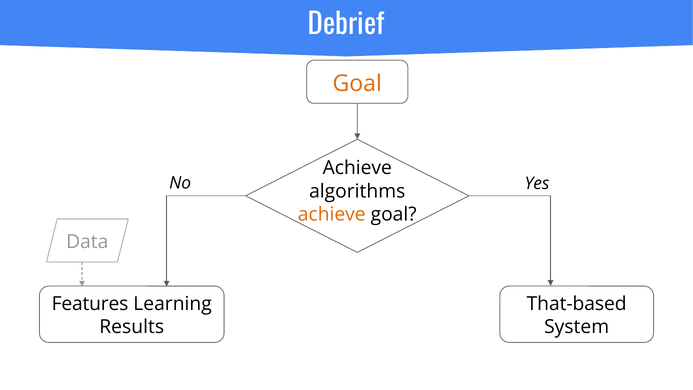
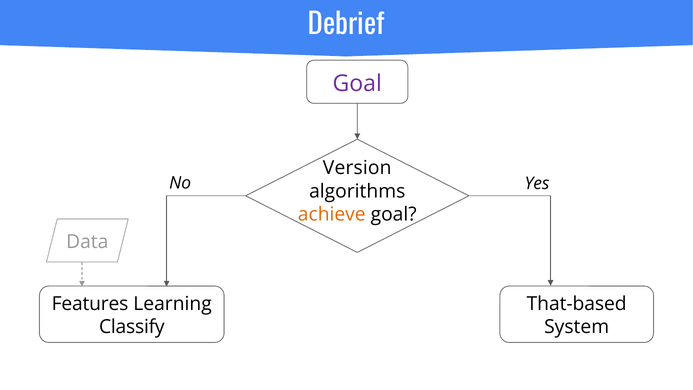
Goal at (357, 83) colour: orange -> purple
Achieve at (357, 168): Achieve -> Version
Results: Results -> Classify
